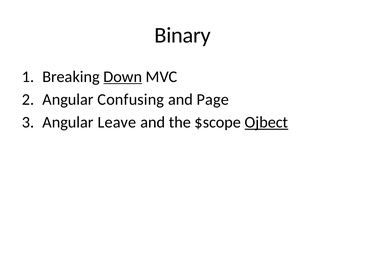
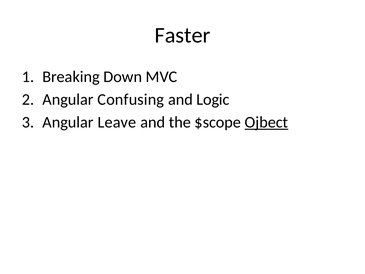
Binary: Binary -> Faster
Down underline: present -> none
Page: Page -> Logic
